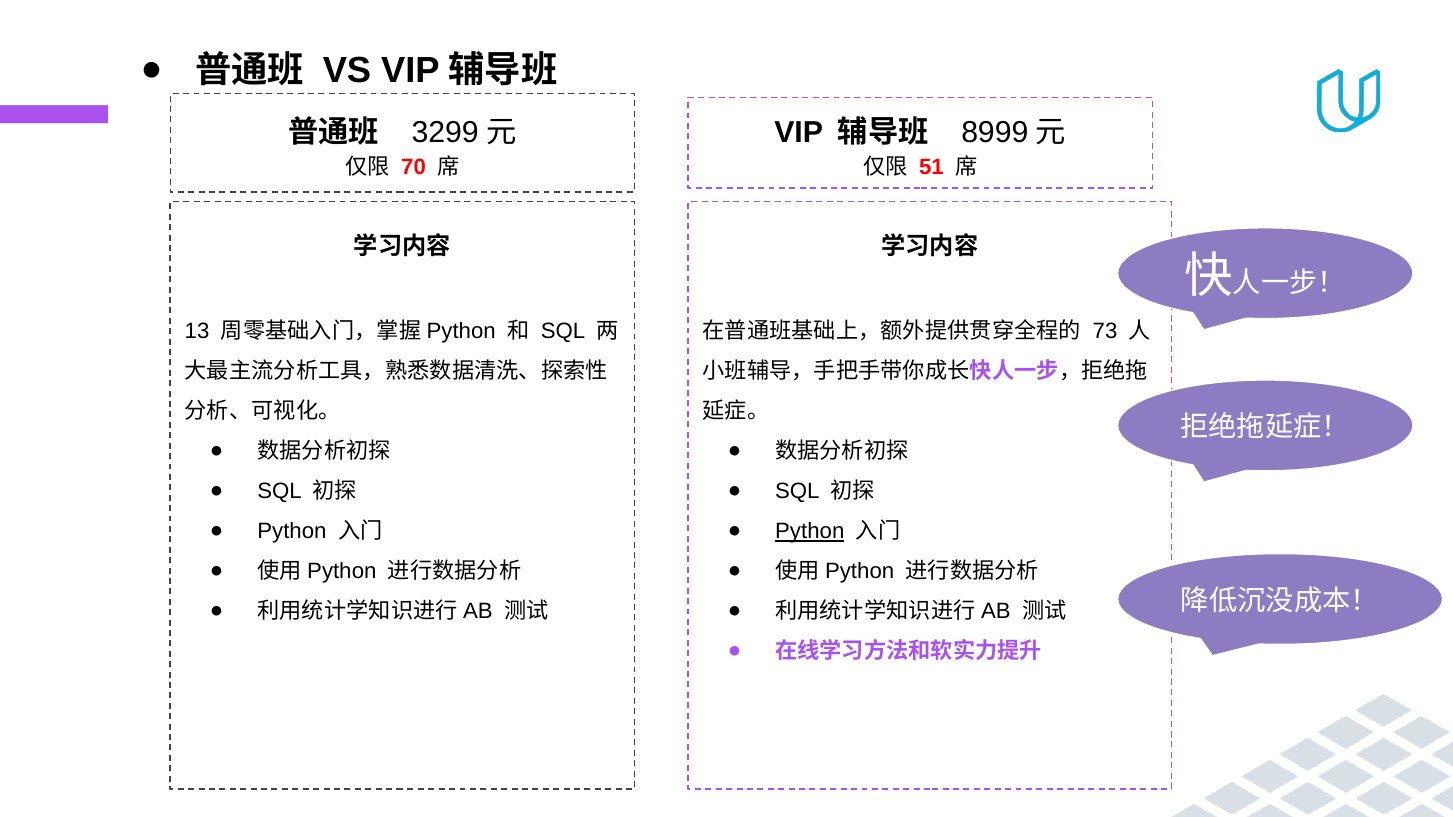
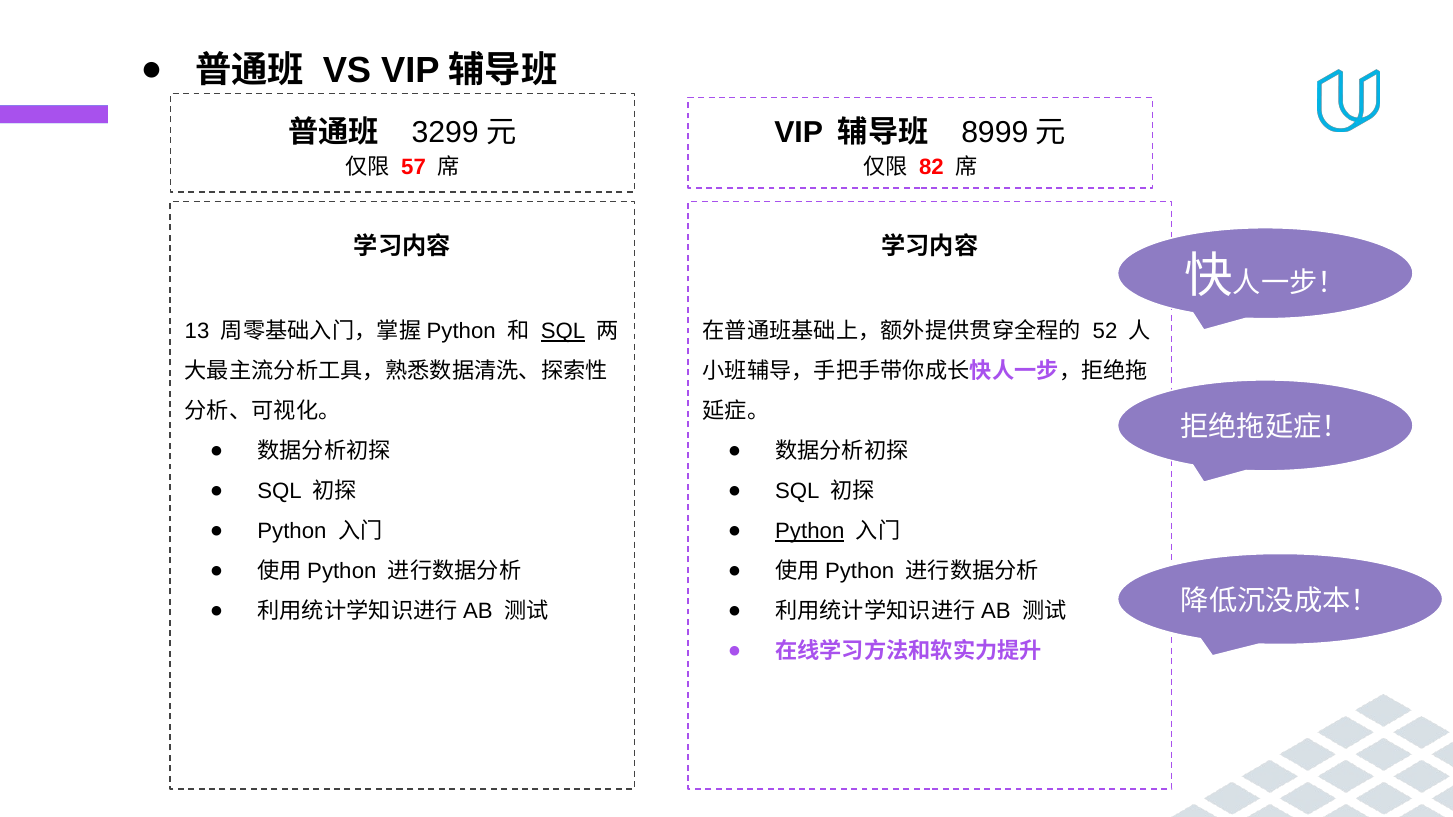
70: 70 -> 57
51: 51 -> 82
SQL at (563, 332) underline: none -> present
73: 73 -> 52
